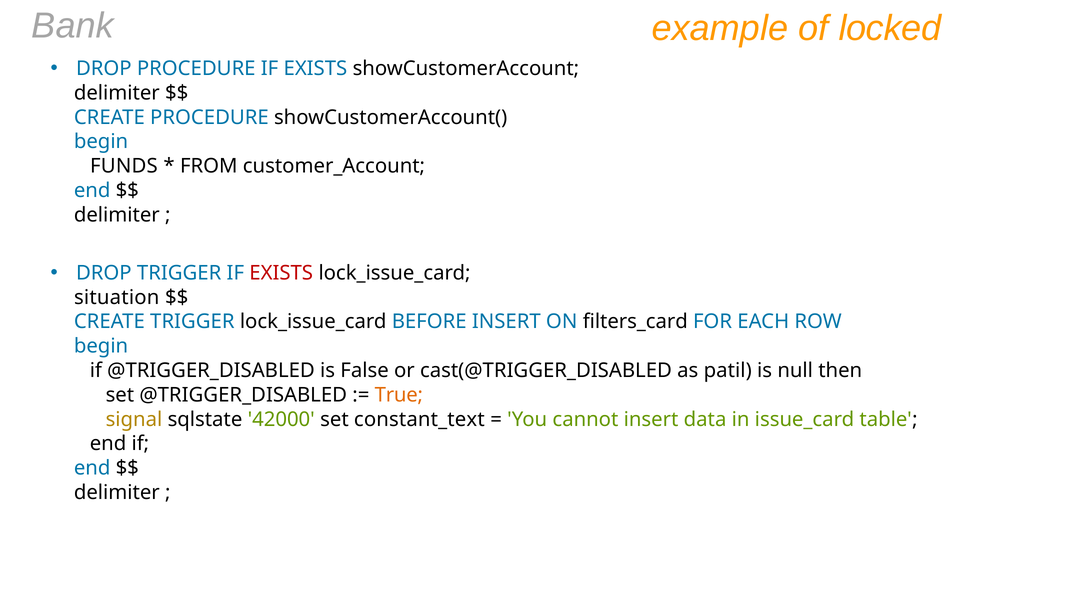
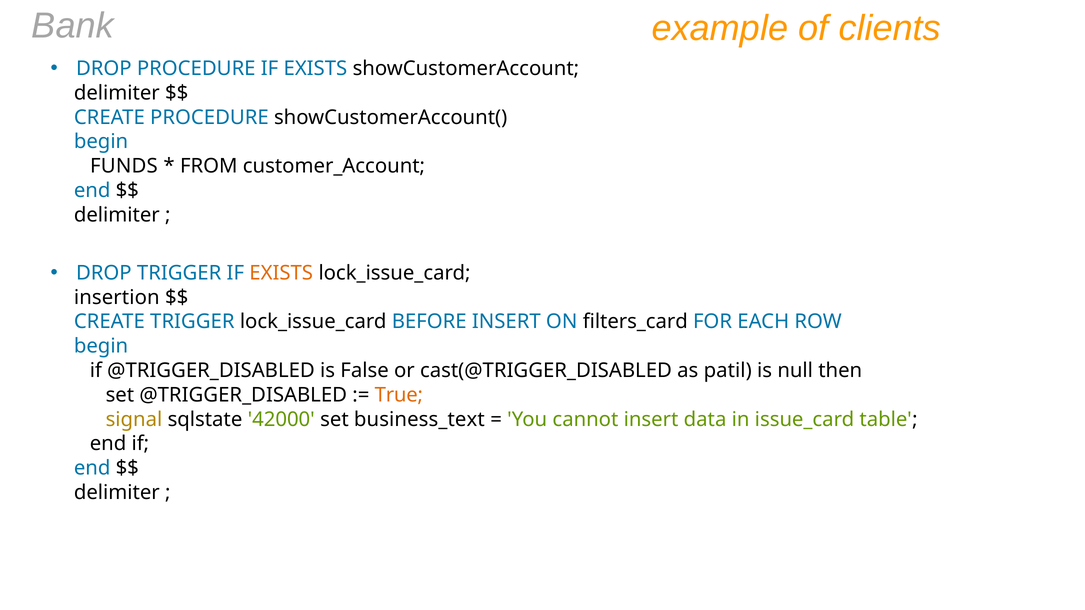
locked: locked -> clients
EXISTS at (281, 273) colour: red -> orange
situation: situation -> insertion
constant_text: constant_text -> business_text
